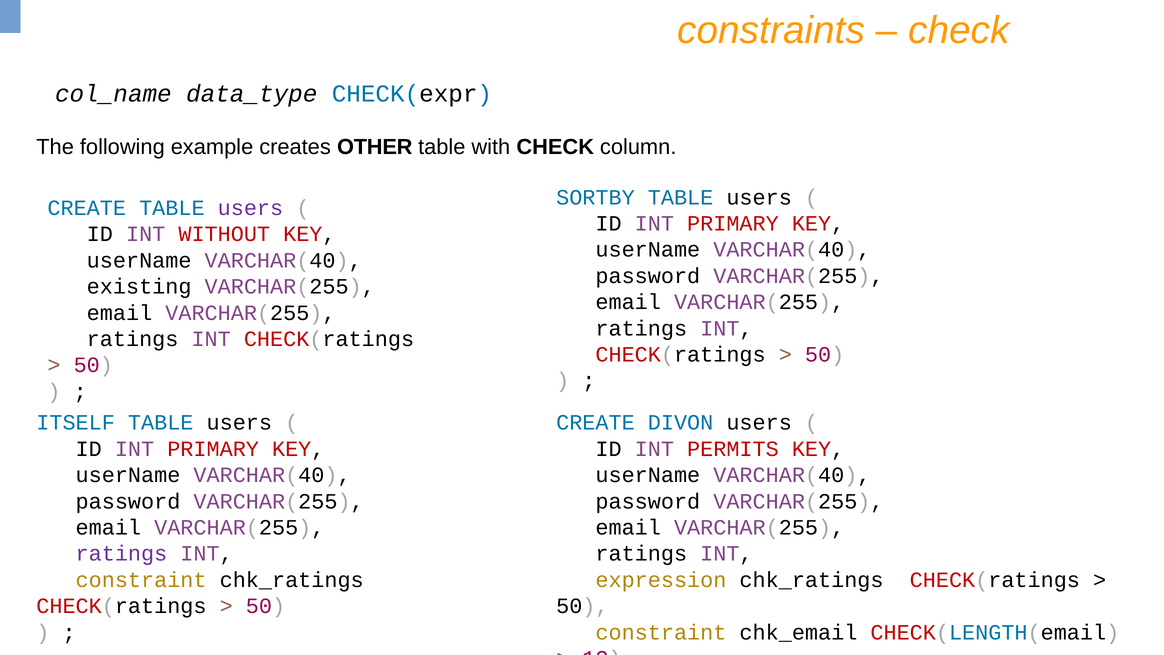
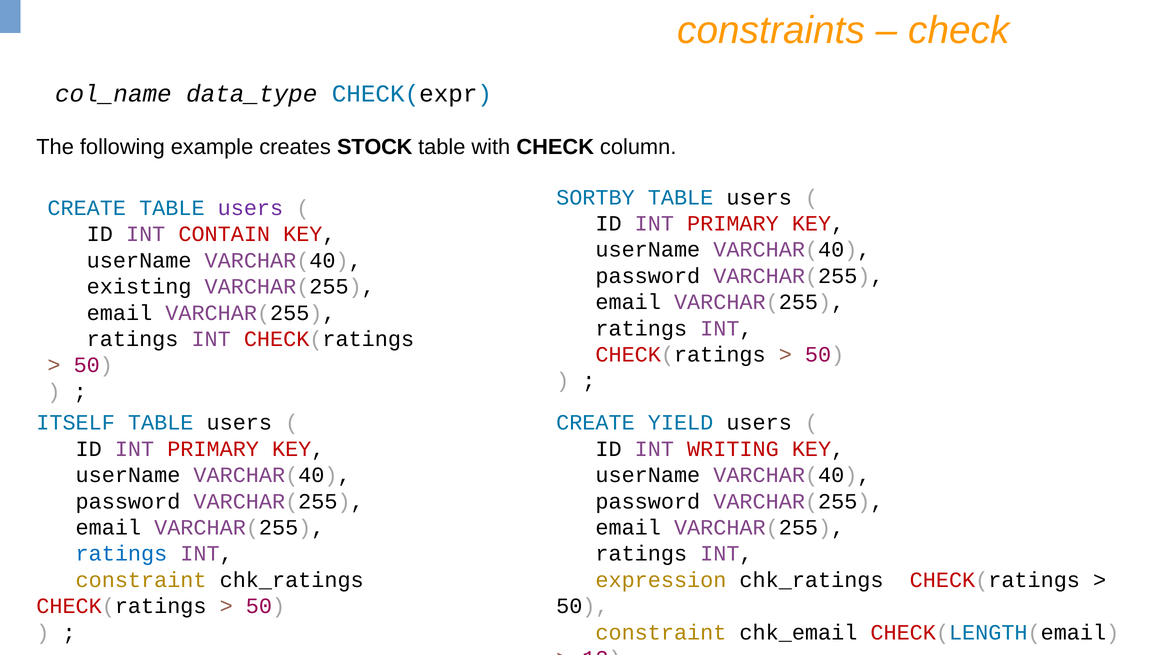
OTHER: OTHER -> STOCK
WITHOUT: WITHOUT -> CONTAIN
DIVON: DIVON -> YIELD
PERMITS: PERMITS -> WRITING
ratings at (121, 554) colour: purple -> blue
